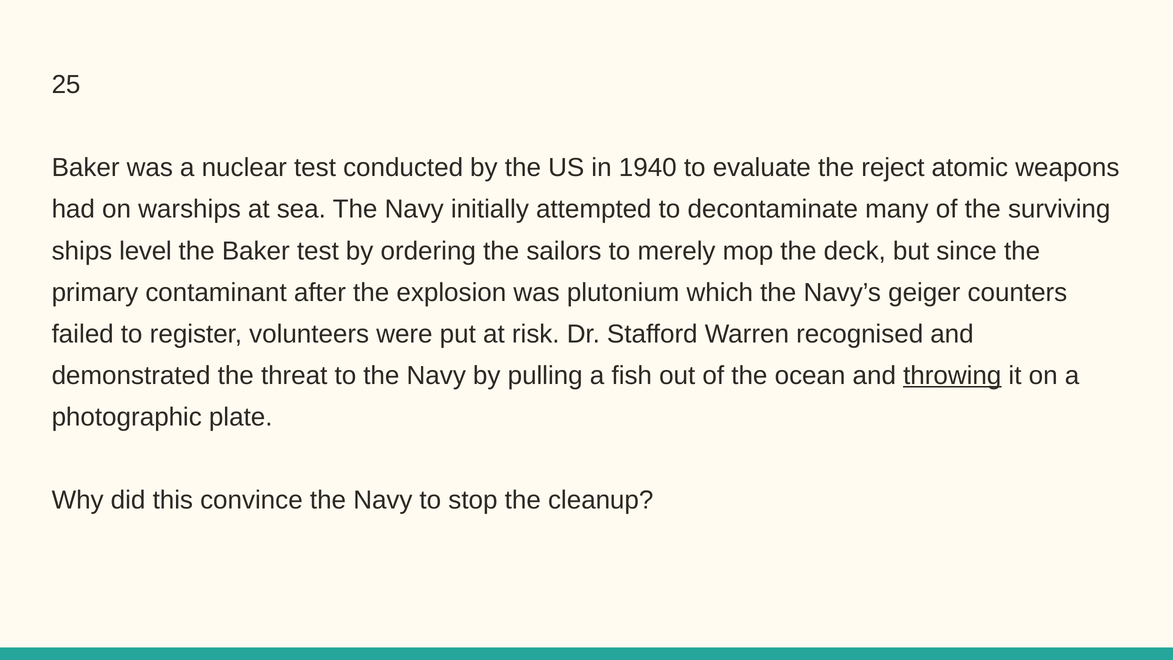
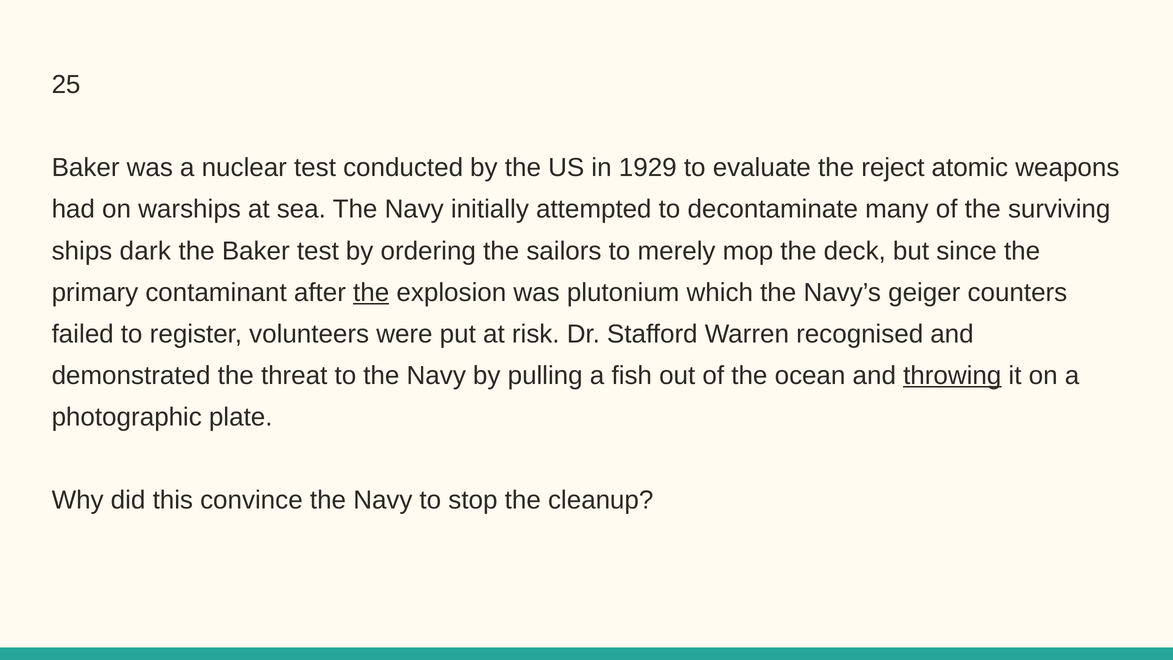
1940: 1940 -> 1929
level: level -> dark
the at (371, 292) underline: none -> present
